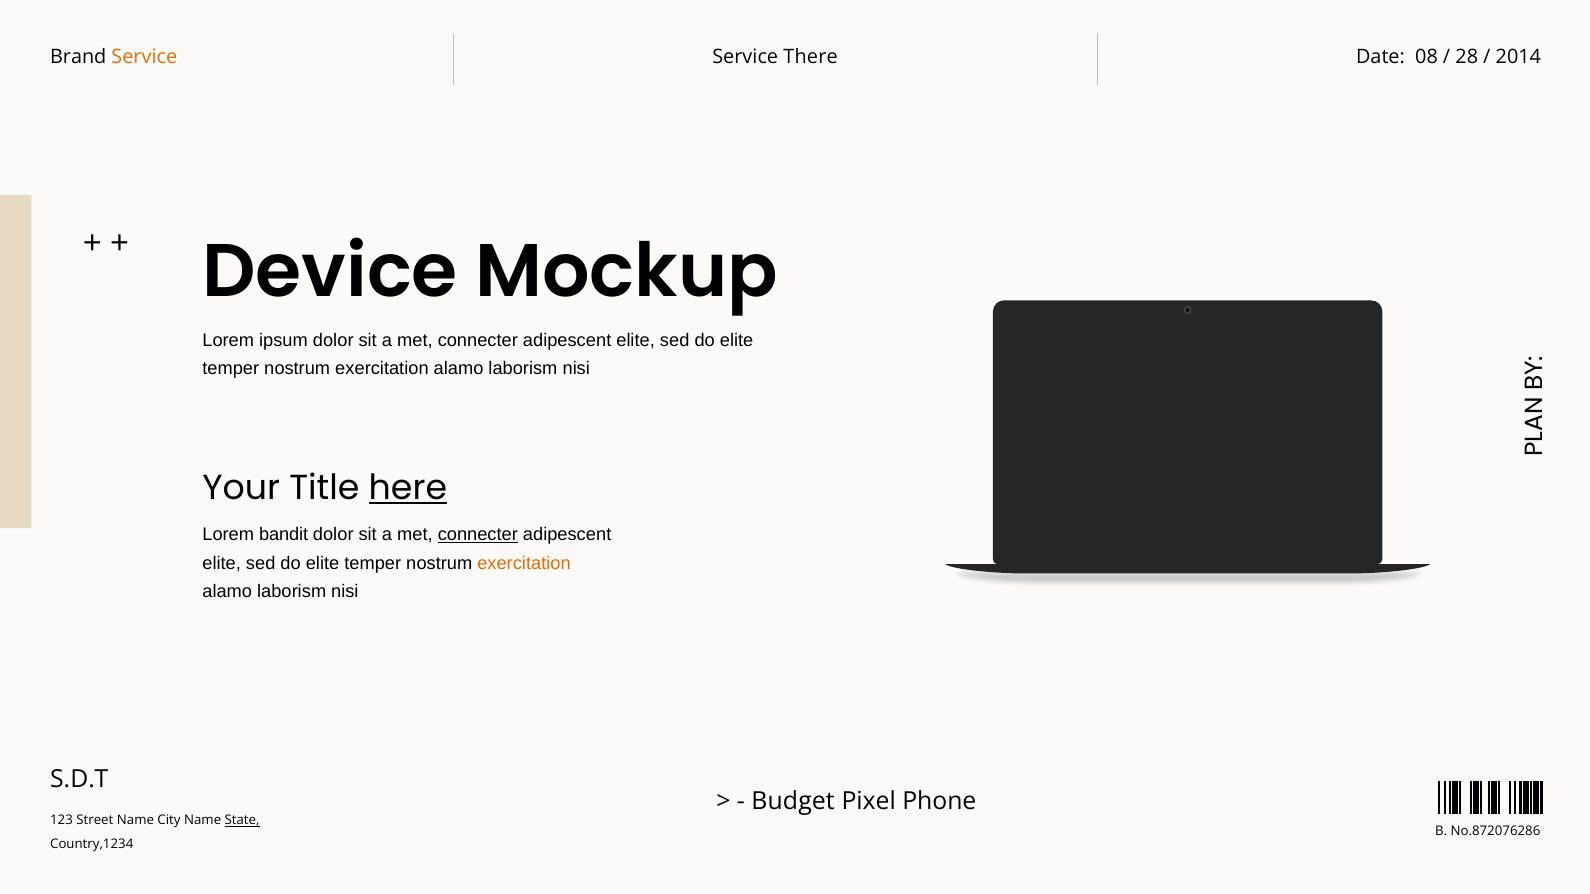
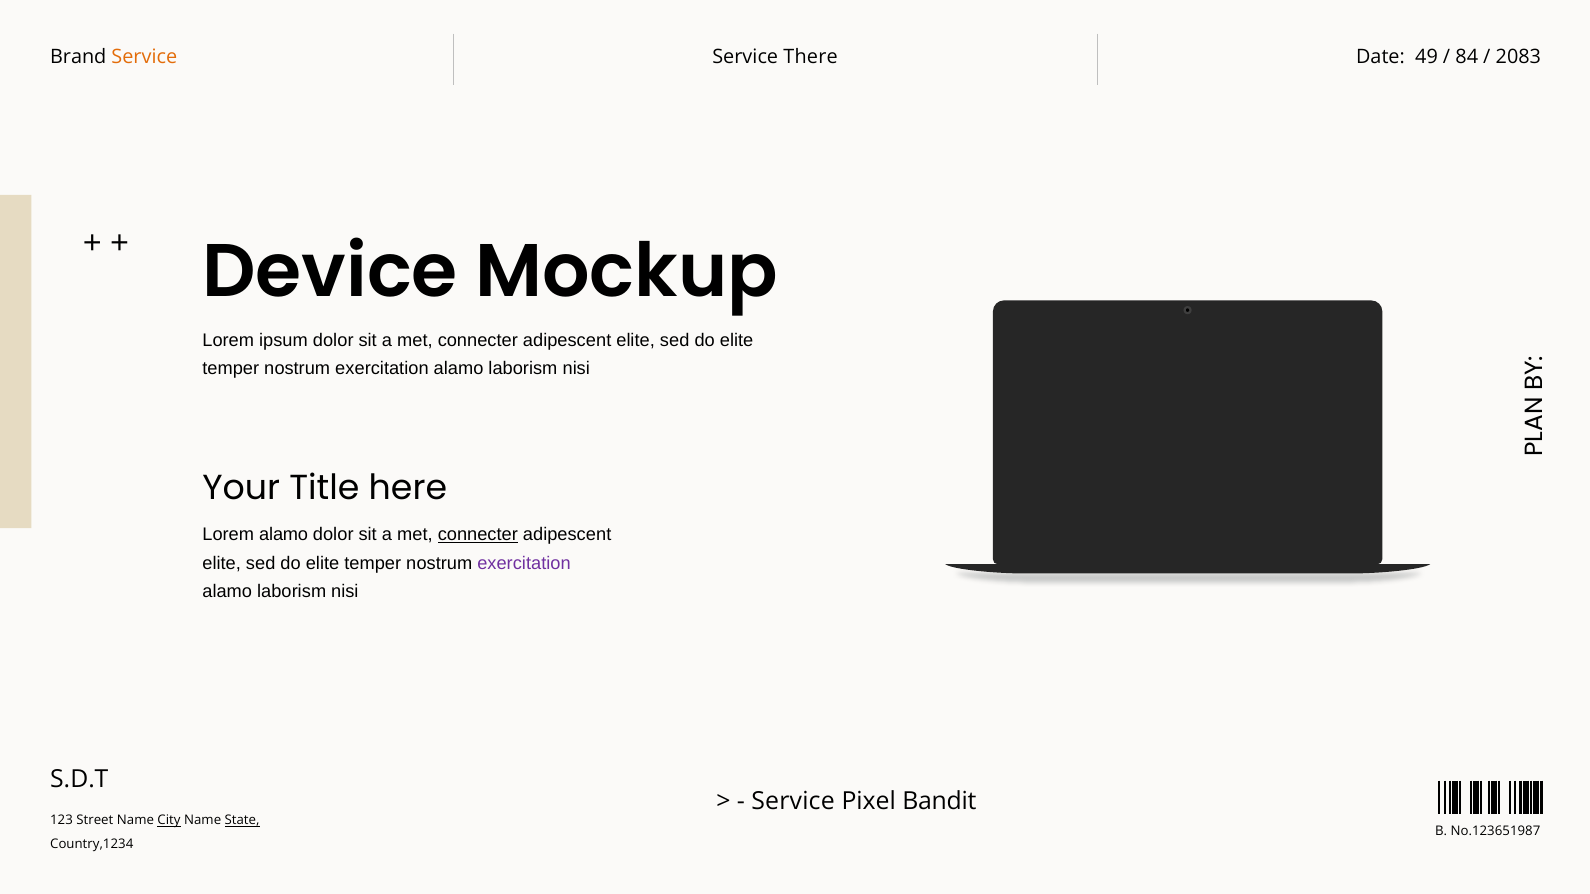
08: 08 -> 49
28: 28 -> 84
2014: 2014 -> 2083
here underline: present -> none
Lorem bandit: bandit -> alamo
exercitation at (524, 563) colour: orange -> purple
Budget at (793, 801): Budget -> Service
Phone: Phone -> Bandit
City underline: none -> present
No.872076286: No.872076286 -> No.123651987
